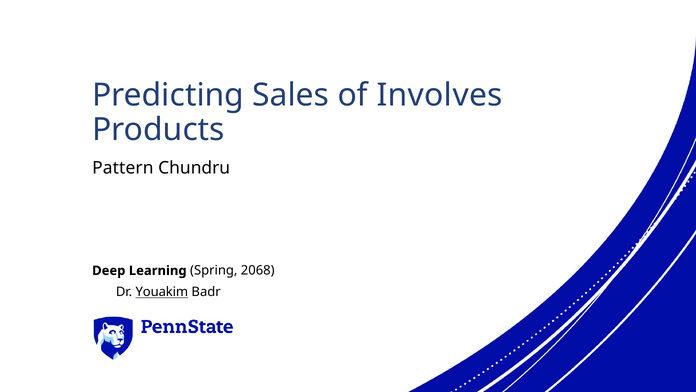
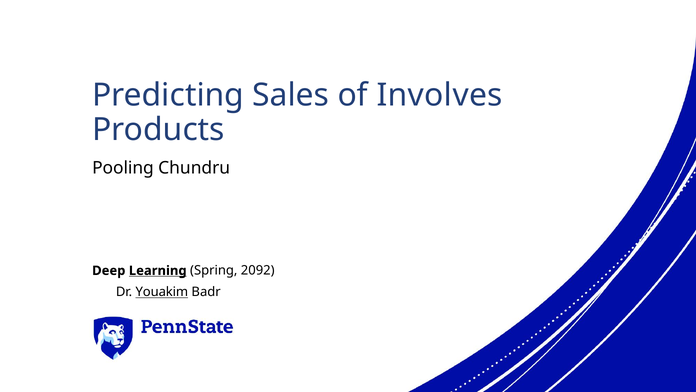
Pattern: Pattern -> Pooling
Learning underline: none -> present
2068: 2068 -> 2092
